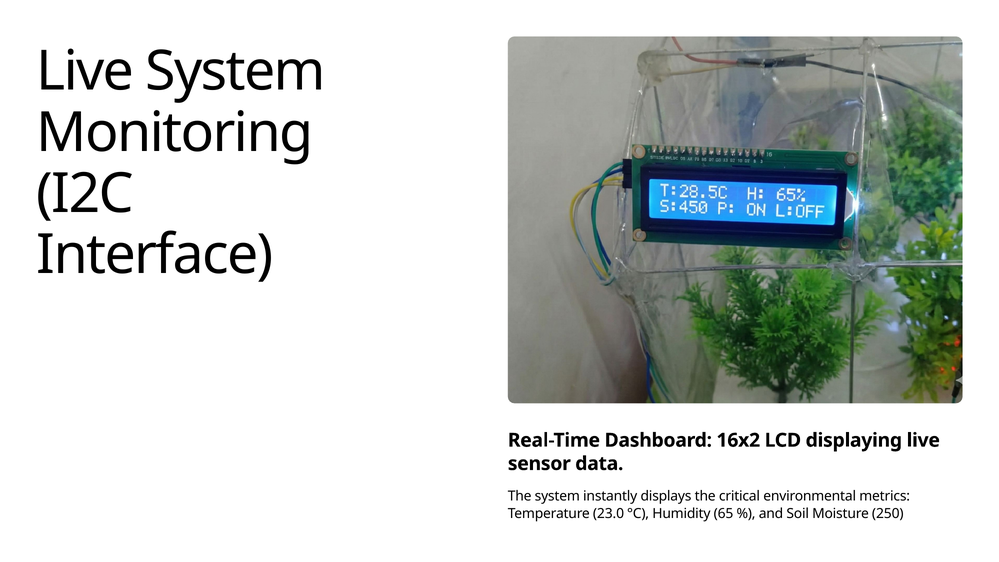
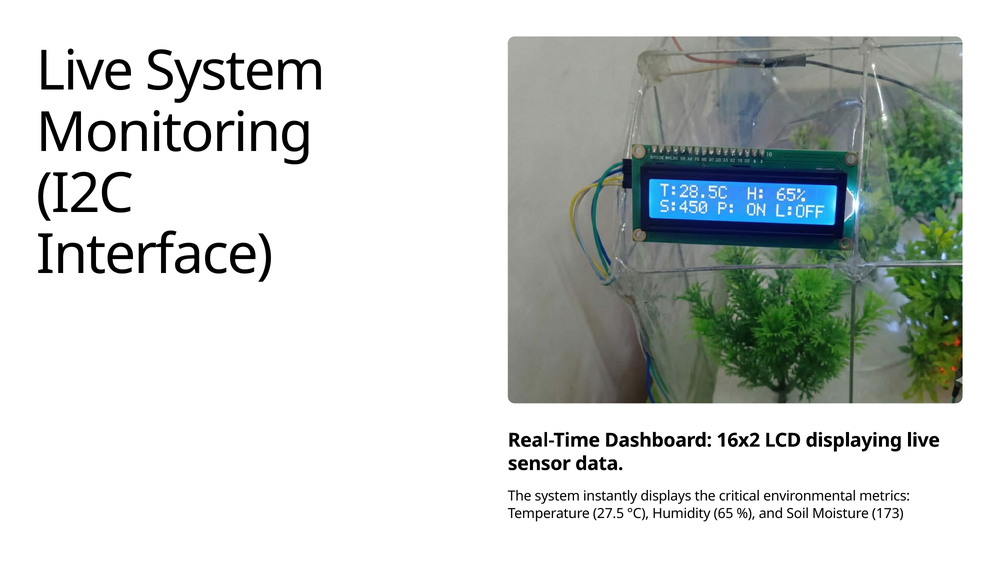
23.0: 23.0 -> 27.5
250: 250 -> 173
